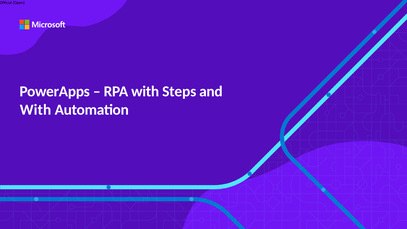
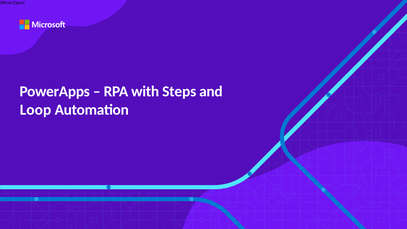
With at (36, 110): With -> Loop
